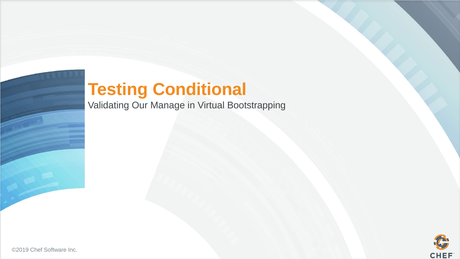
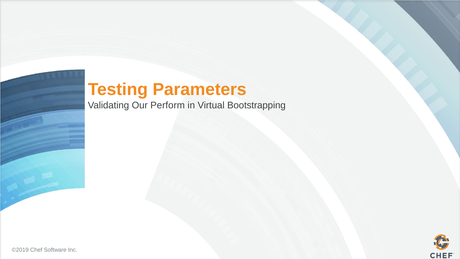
Conditional: Conditional -> Parameters
Manage: Manage -> Perform
